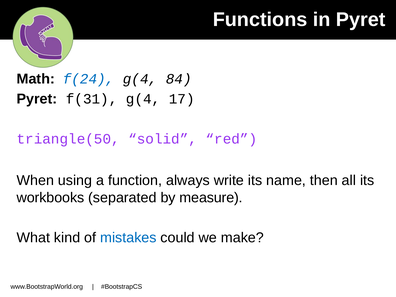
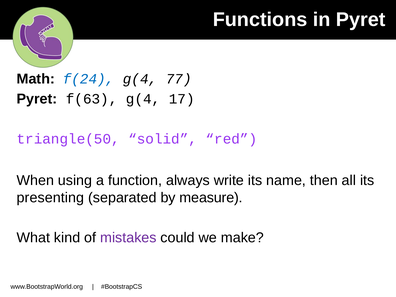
84: 84 -> 77
f(31: f(31 -> f(63
workbooks: workbooks -> presenting
mistakes colour: blue -> purple
